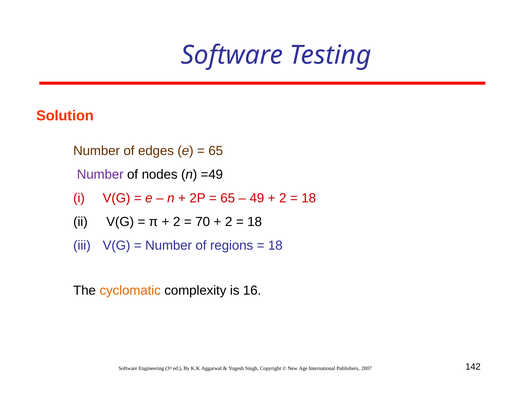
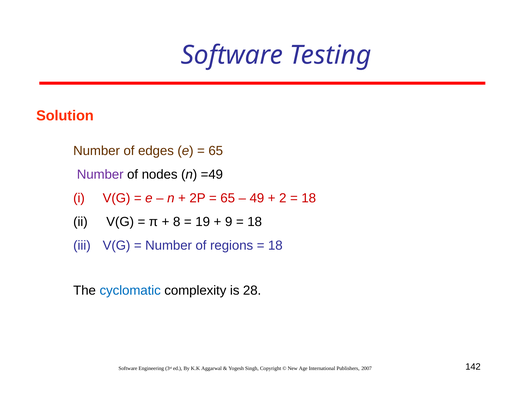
2 at (177, 222): 2 -> 8
70: 70 -> 19
2 at (229, 222): 2 -> 9
cyclomatic colour: orange -> blue
16: 16 -> 28
